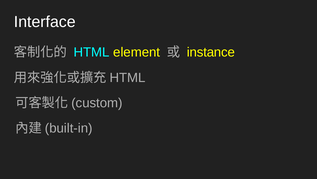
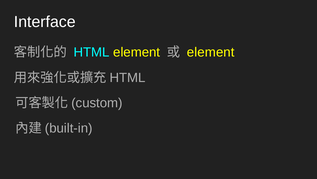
instance at (211, 52): instance -> element
